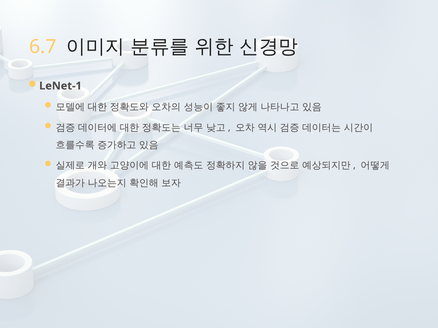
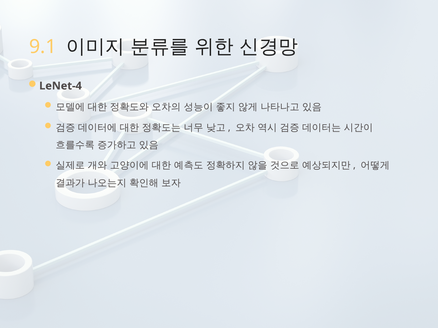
6.7: 6.7 -> 9.1
LeNet-1: LeNet-1 -> LeNet-4
